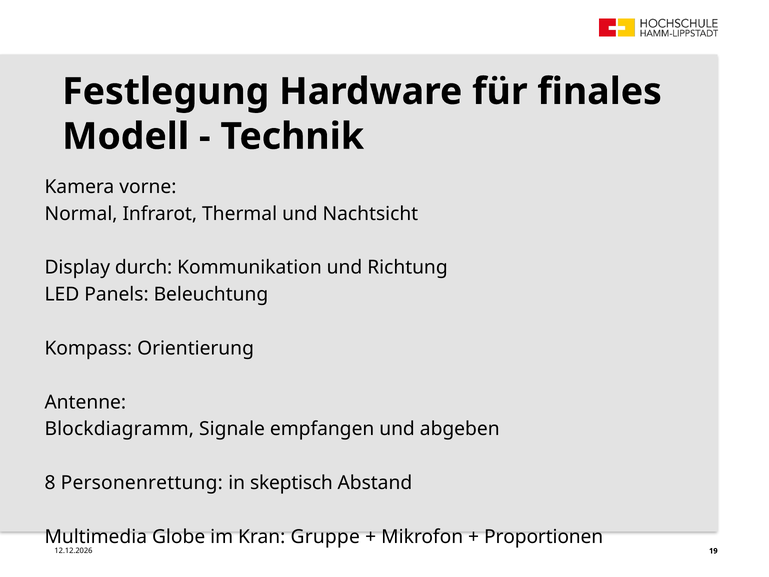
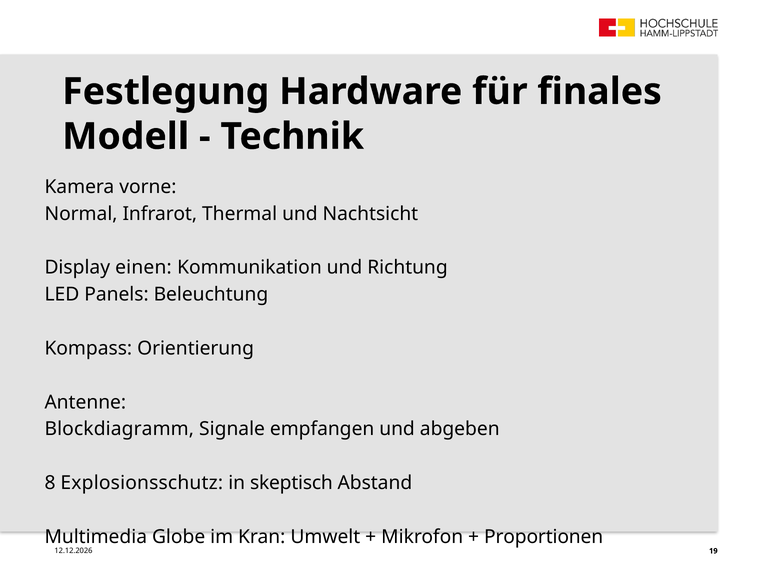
durch: durch -> einen
Personenrettung: Personenrettung -> Explosionsschutz
Gruppe: Gruppe -> Umwelt
